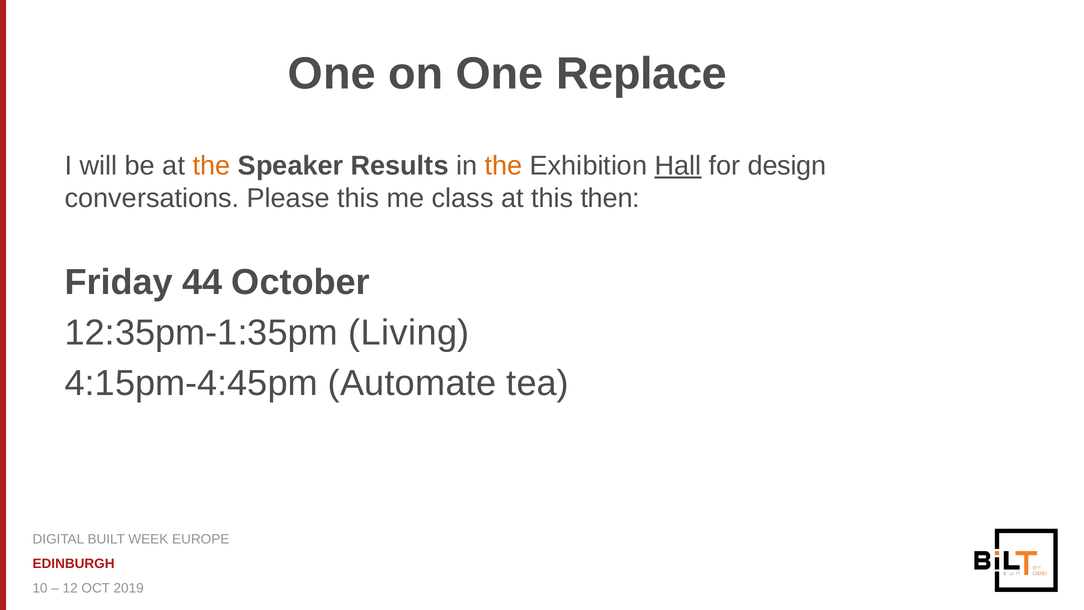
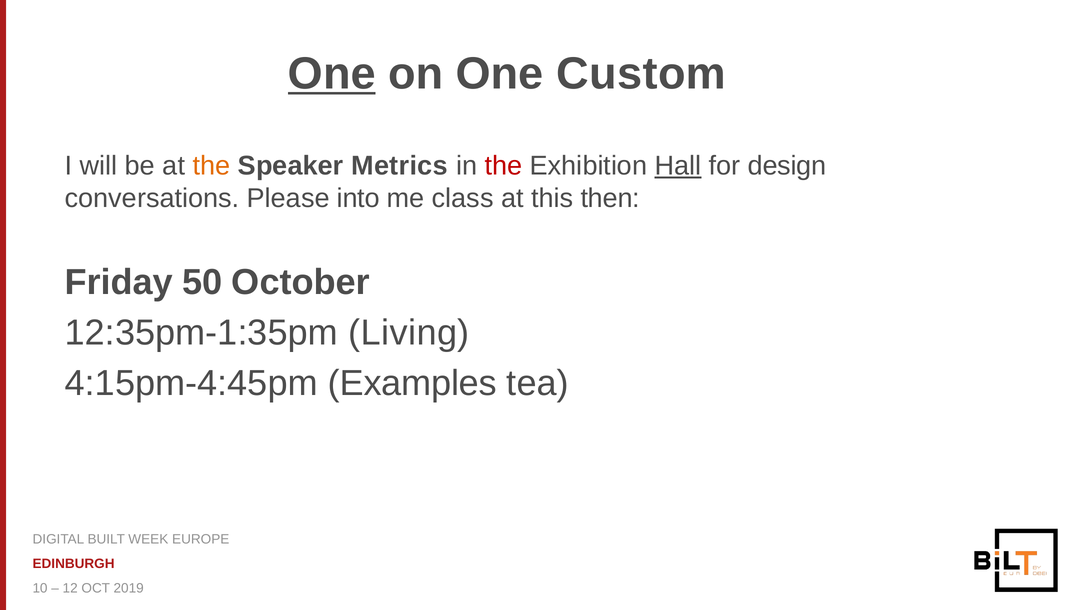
One at (332, 74) underline: none -> present
Replace: Replace -> Custom
Results: Results -> Metrics
the at (504, 166) colour: orange -> red
Please this: this -> into
44: 44 -> 50
Automate: Automate -> Examples
